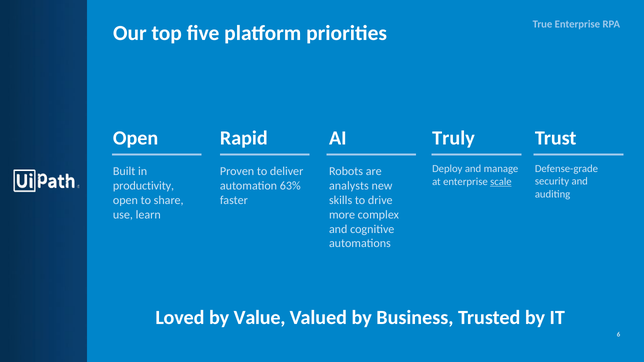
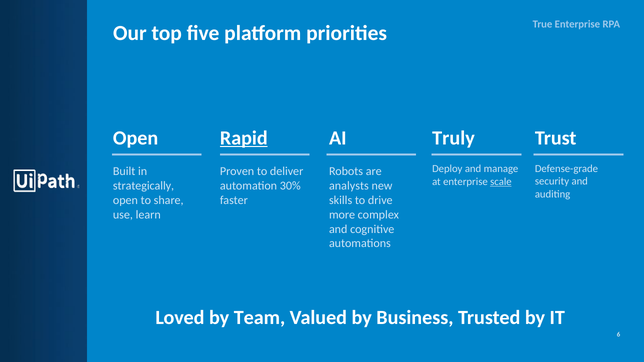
Rapid underline: none -> present
productivity: productivity -> strategically
63%: 63% -> 30%
Value: Value -> Team
